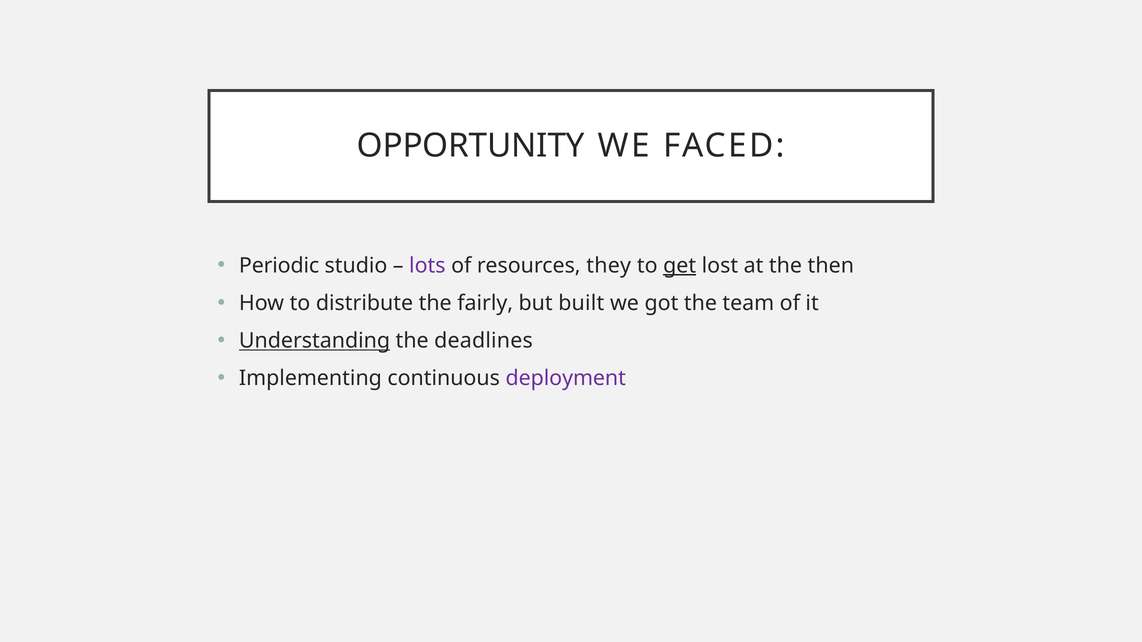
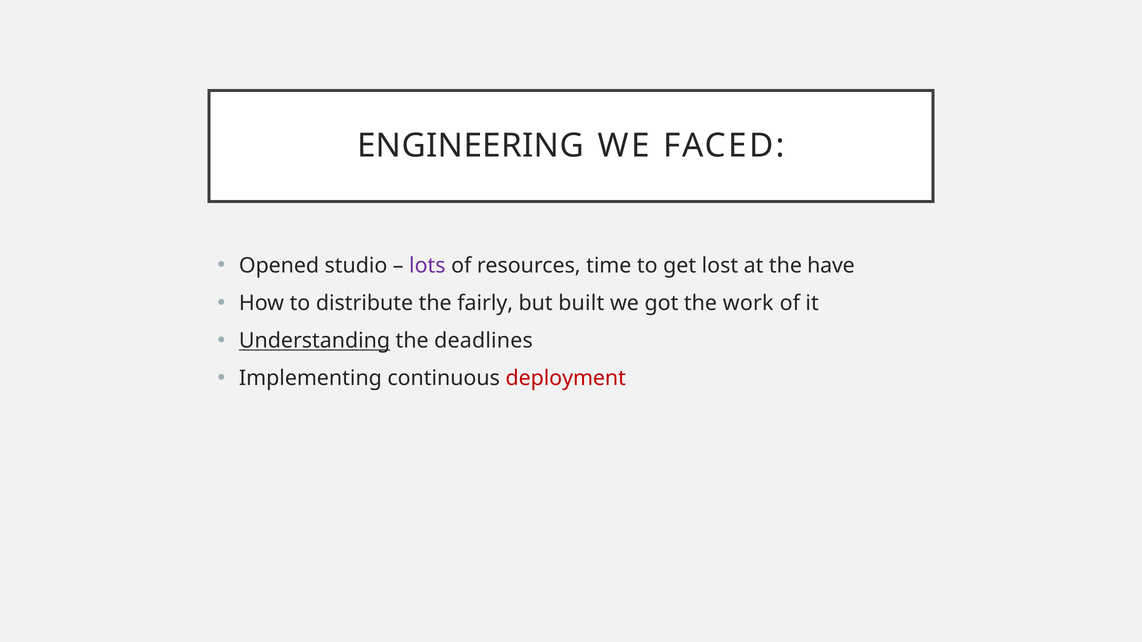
OPPORTUNITY: OPPORTUNITY -> ENGINEERING
Periodic: Periodic -> Opened
they: they -> time
get underline: present -> none
then: then -> have
team: team -> work
deployment colour: purple -> red
